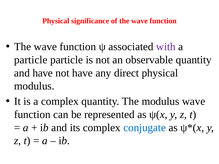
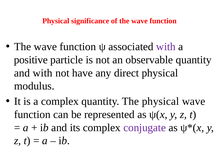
particle at (31, 60): particle -> positive
and have: have -> with
The modulus: modulus -> physical
conjugate colour: blue -> purple
